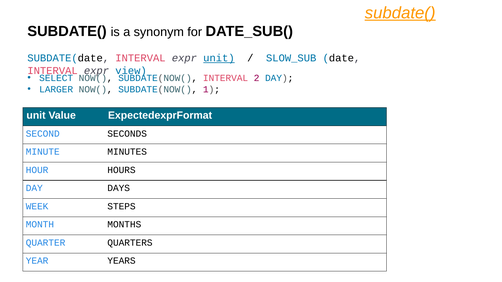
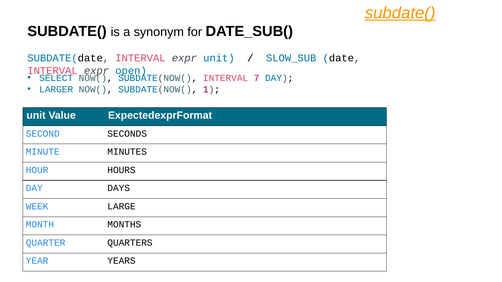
unit at (219, 58) underline: present -> none
view: view -> open
2: 2 -> 7
STEPS: STEPS -> LARGE
